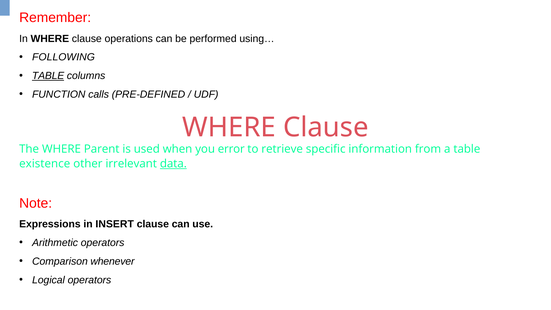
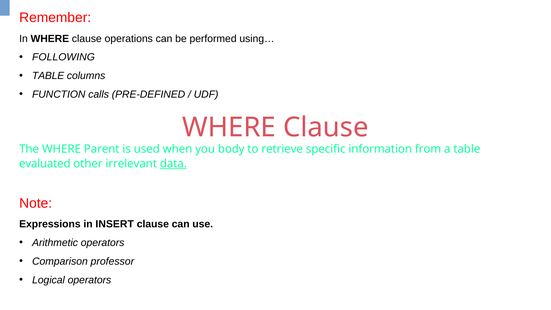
TABLE at (48, 76) underline: present -> none
error: error -> body
existence: existence -> evaluated
whenever: whenever -> professor
